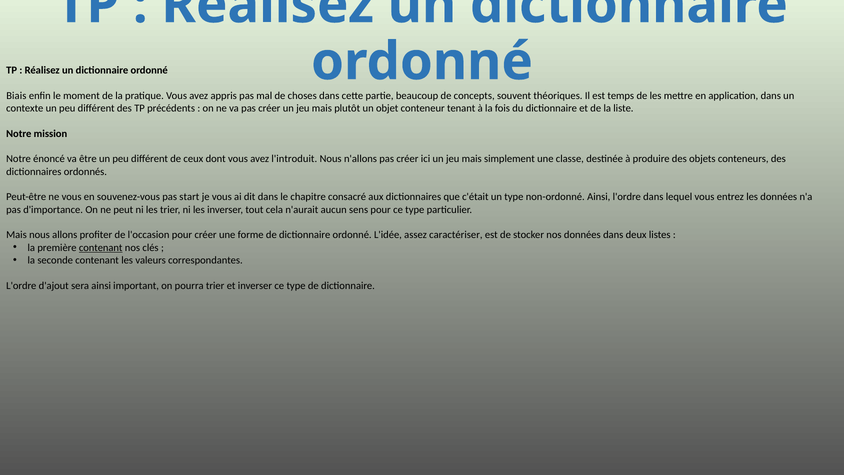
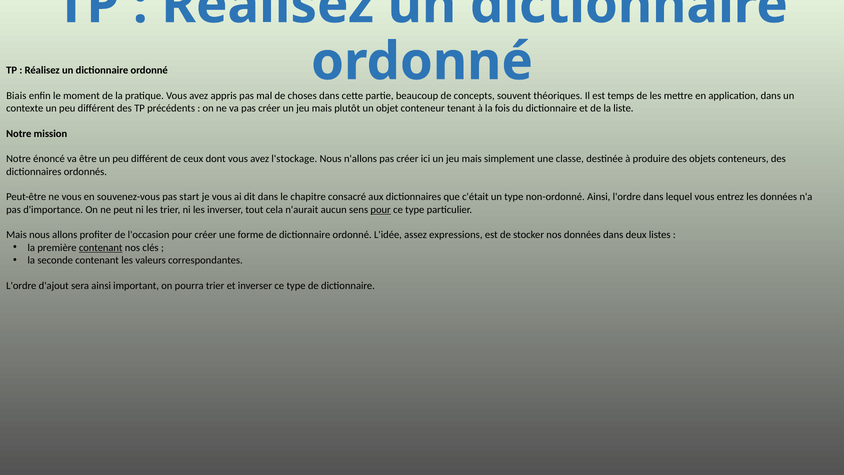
l'introduit: l'introduit -> l'stockage
pour at (381, 209) underline: none -> present
caractériser: caractériser -> expressions
